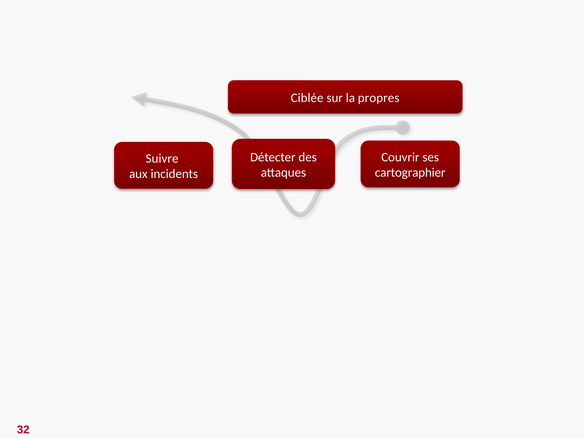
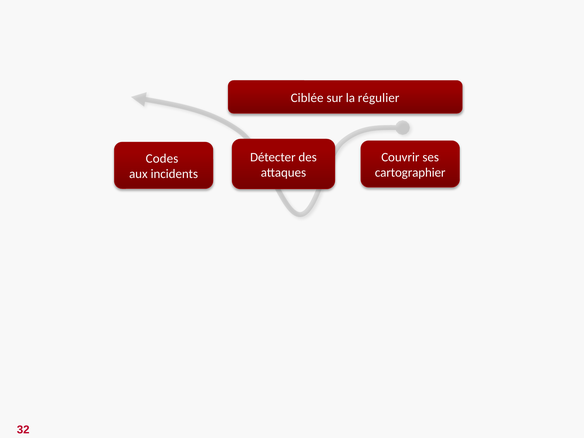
propres: propres -> régulier
Suivre: Suivre -> Codes
